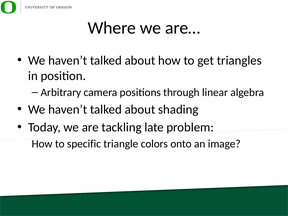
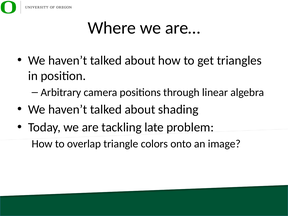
specific: specific -> overlap
